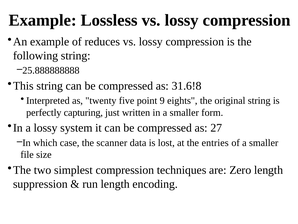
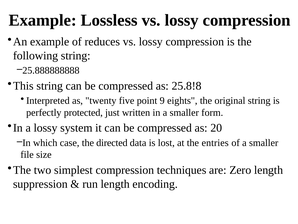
31.6!8: 31.6!8 -> 25.8!8
capturing: capturing -> protected
27: 27 -> 20
scanner: scanner -> directed
